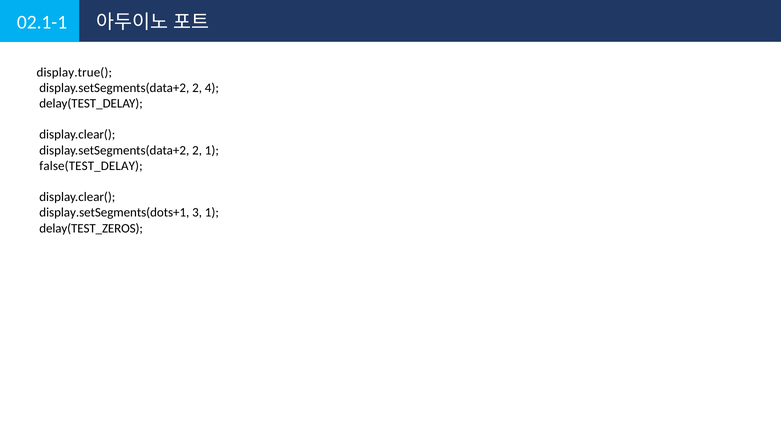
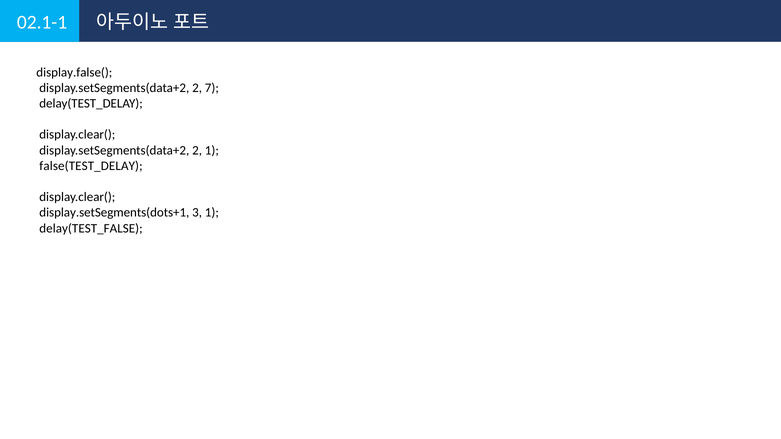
display.true(: display.true( -> display.false(
4: 4 -> 7
delay(TEST_ZEROS: delay(TEST_ZEROS -> delay(TEST_FALSE
